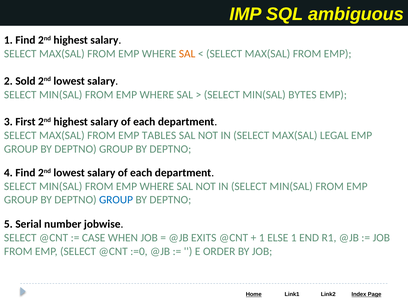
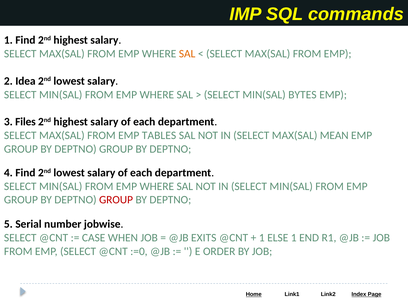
ambiguous: ambiguous -> commands
Sold: Sold -> Idea
First: First -> Files
LEGAL: LEGAL -> MEAN
GROUP at (116, 200) colour: blue -> red
